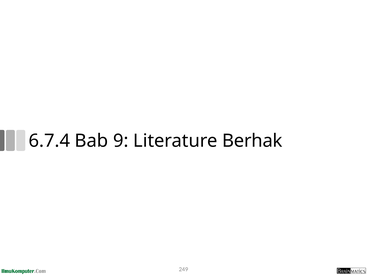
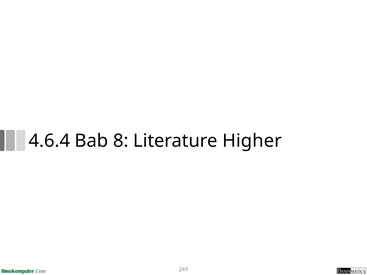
6.7.4: 6.7.4 -> 4.6.4
9: 9 -> 8
Berhak: Berhak -> Higher
